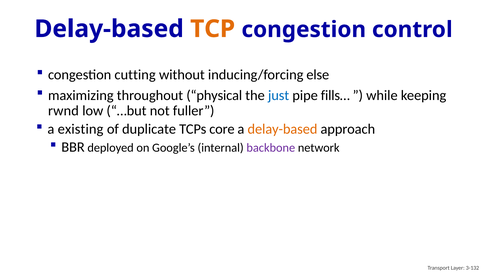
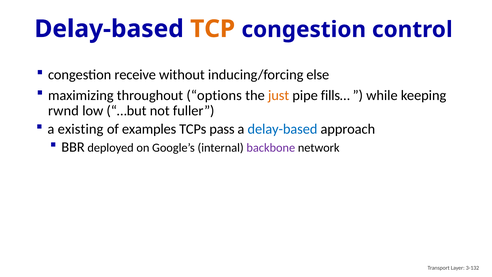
cutting: cutting -> receive
physical: physical -> options
just colour: blue -> orange
duplicate: duplicate -> examples
core: core -> pass
delay-based at (282, 129) colour: orange -> blue
